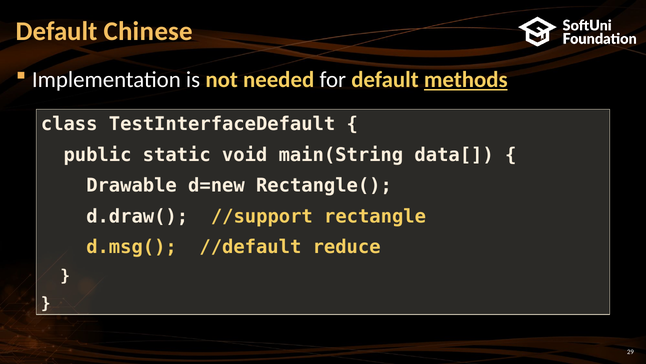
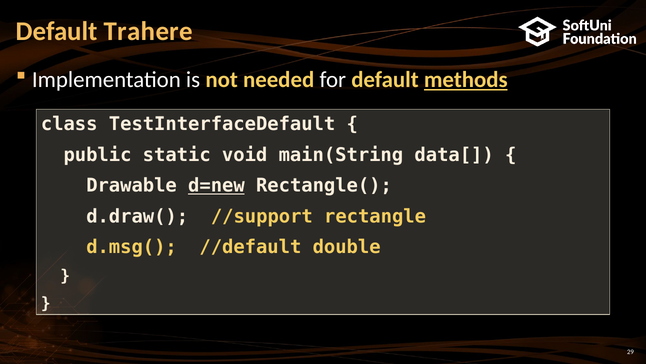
Chinese: Chinese -> Trahere
d=new underline: none -> present
reduce: reduce -> double
